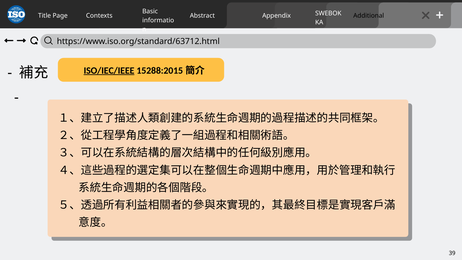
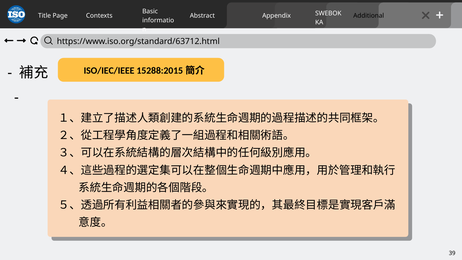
ISO/IEC/IEEE underline: present -> none
